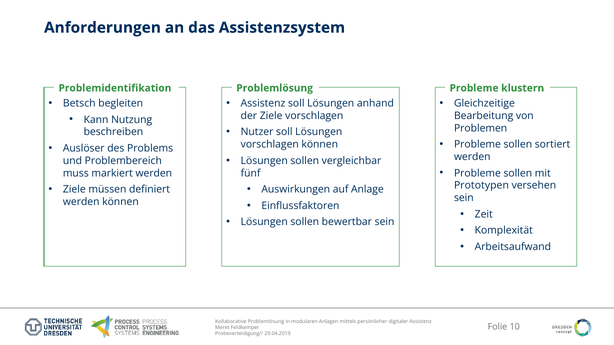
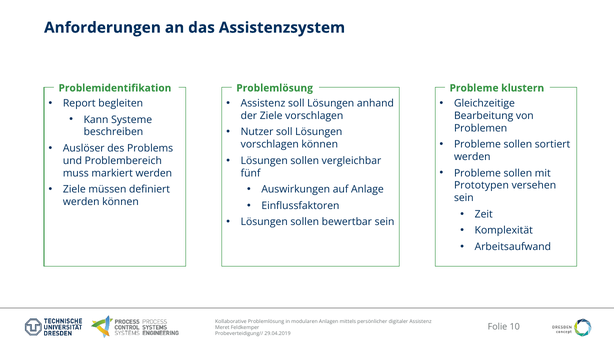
Betsch: Betsch -> Report
Nutzung: Nutzung -> Systeme
